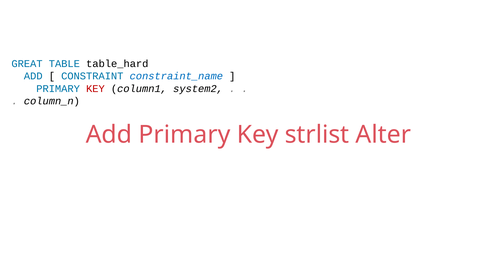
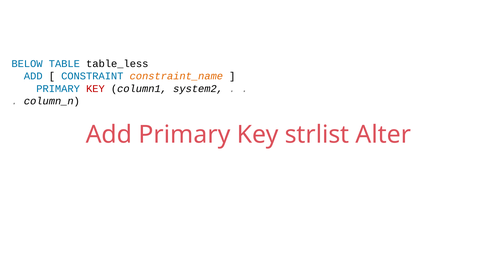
GREAT: GREAT -> BELOW
table_hard: table_hard -> table_less
constraint_name colour: blue -> orange
